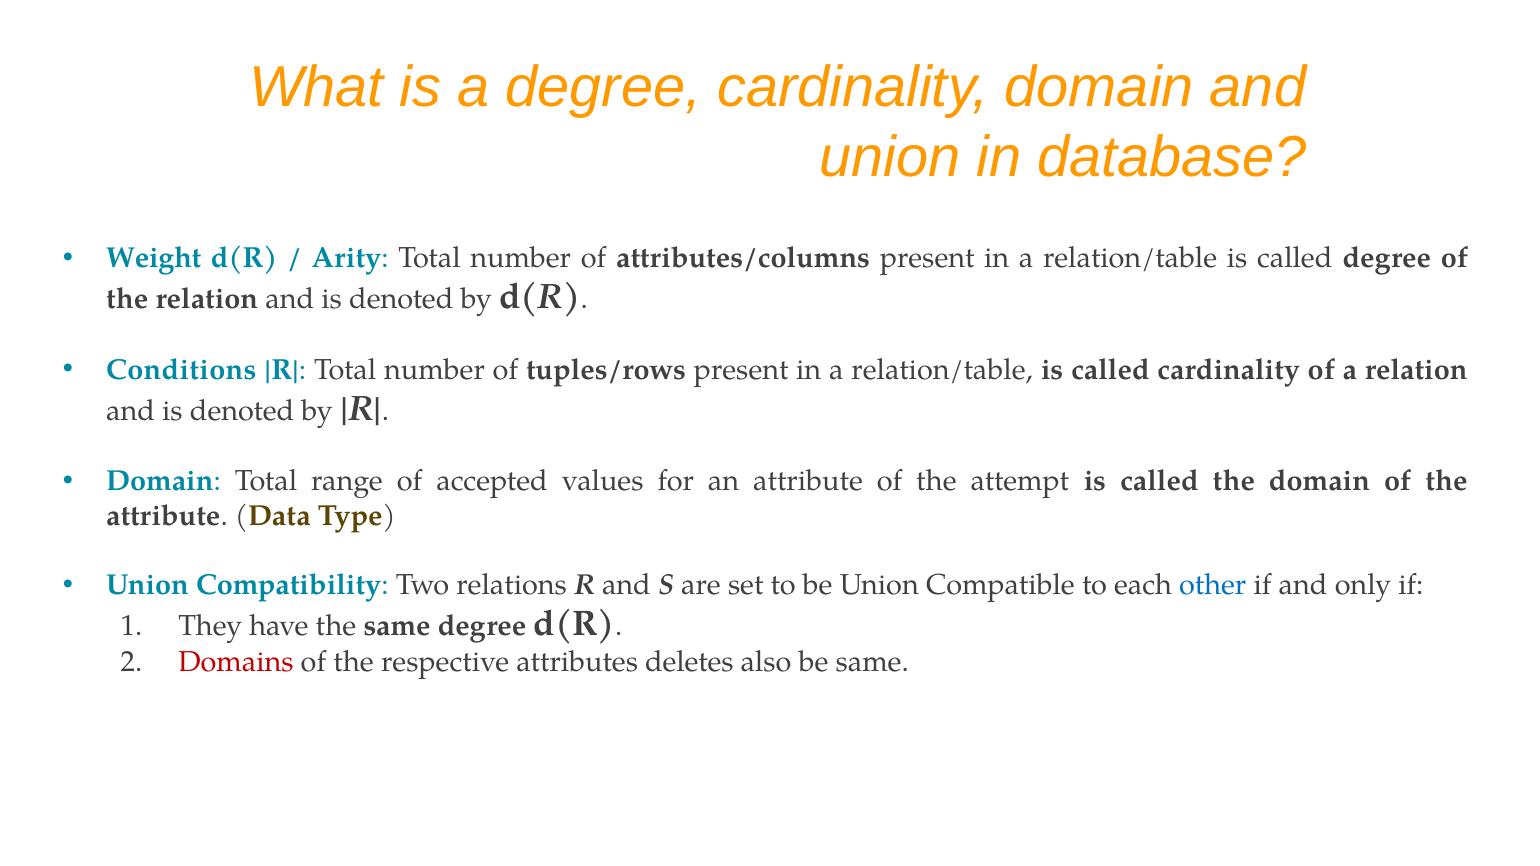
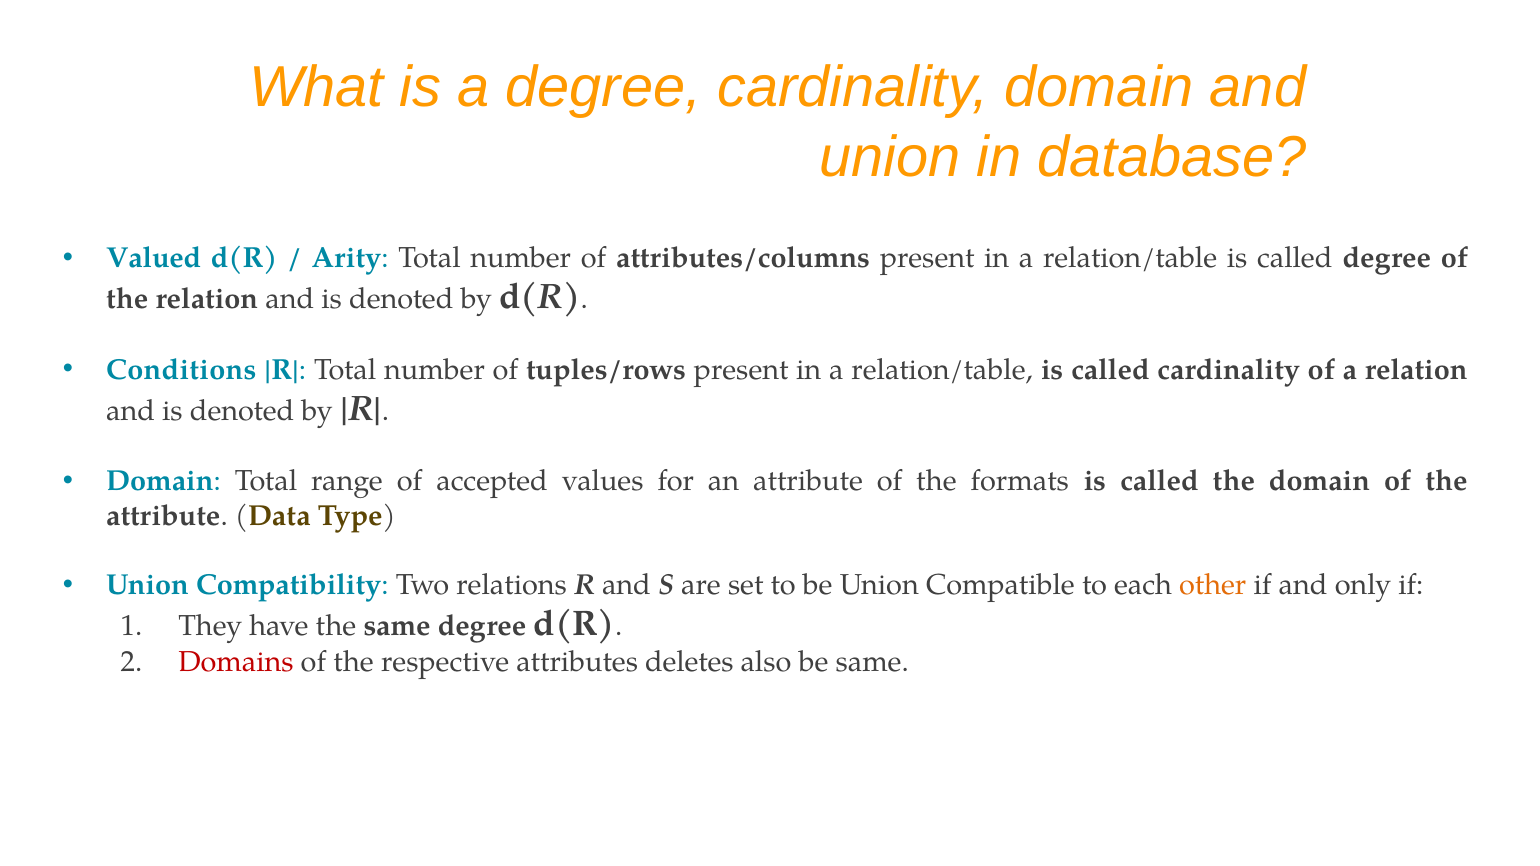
Weight: Weight -> Valued
attempt: attempt -> formats
other colour: blue -> orange
